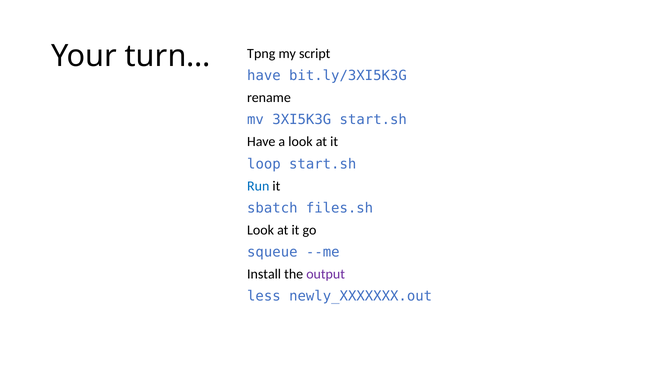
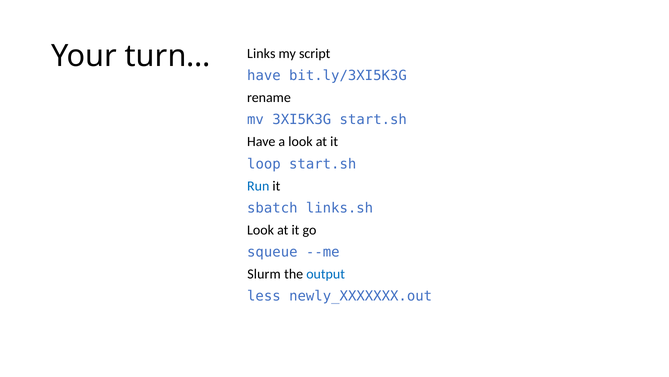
Tpng: Tpng -> Links
files.sh: files.sh -> links.sh
Install: Install -> Slurm
output colour: purple -> blue
